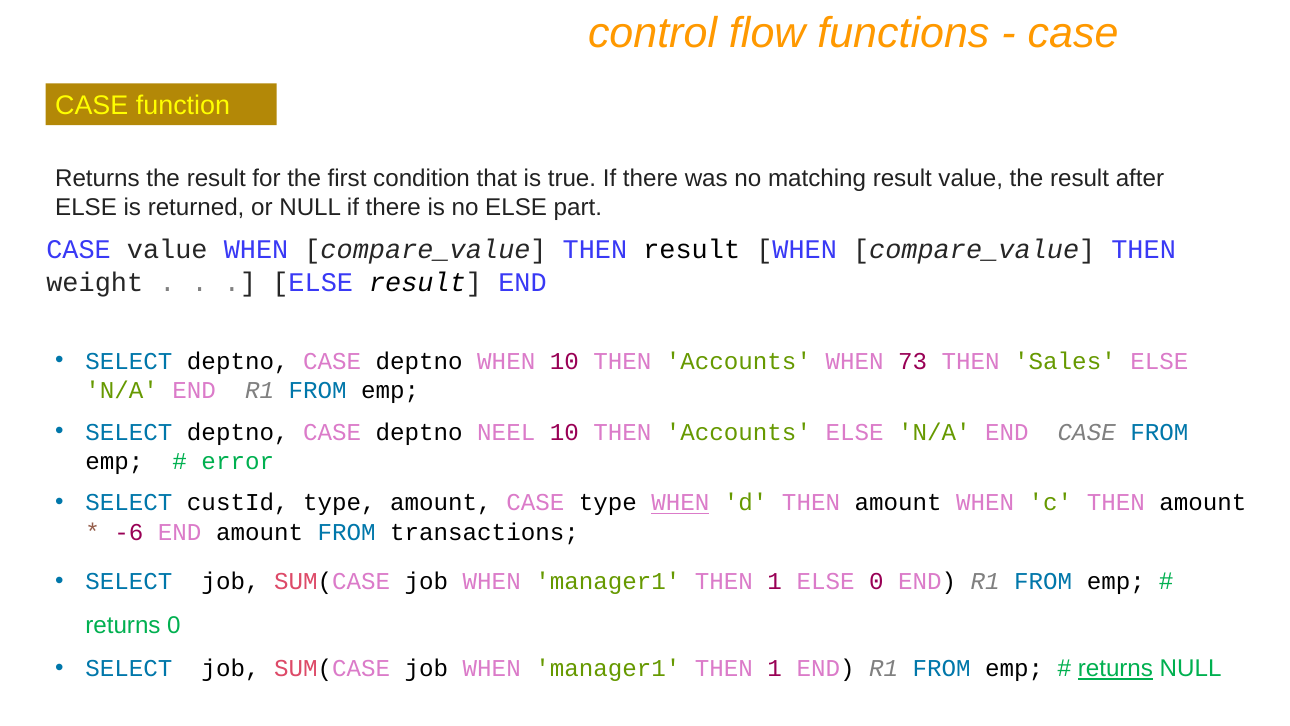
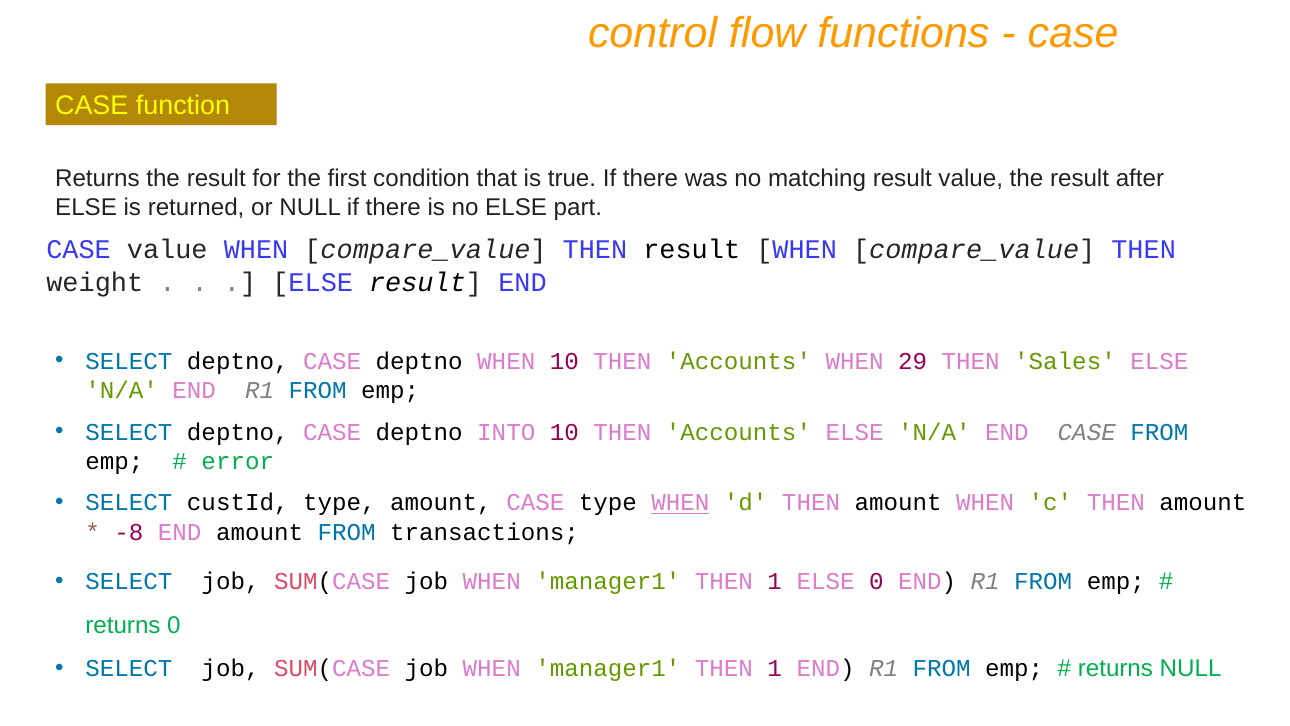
73: 73 -> 29
NEEL: NEEL -> INTO
-6: -6 -> -8
returns at (1115, 668) underline: present -> none
